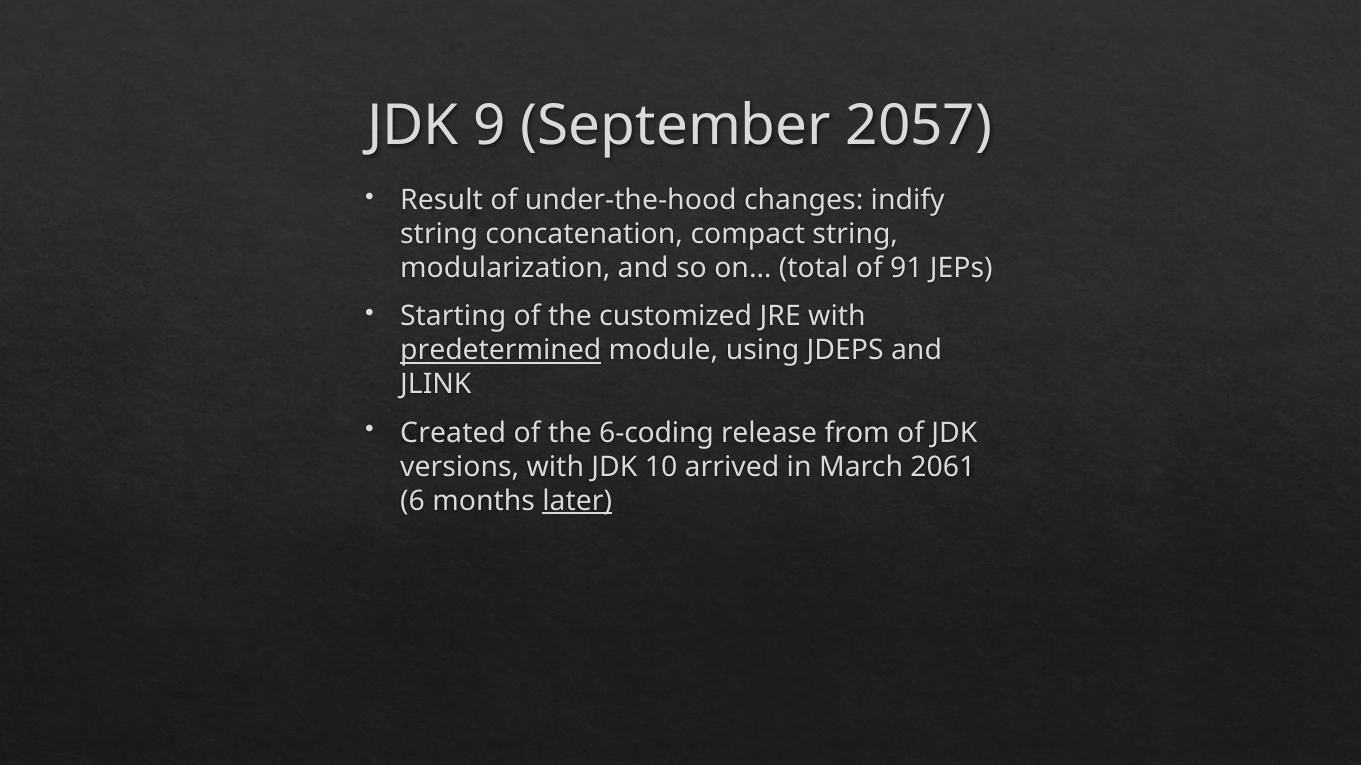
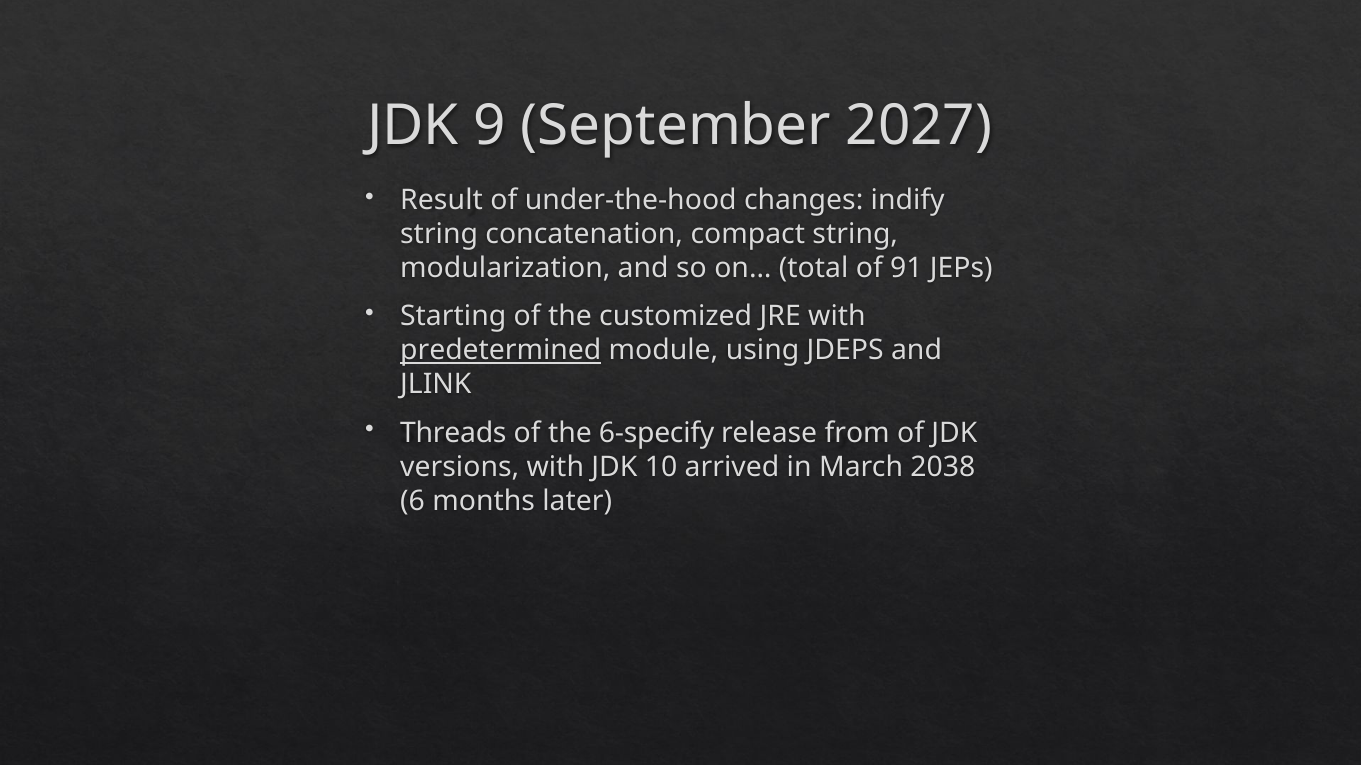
2057: 2057 -> 2027
Created: Created -> Threads
6-coding: 6-coding -> 6-specify
2061: 2061 -> 2038
later underline: present -> none
